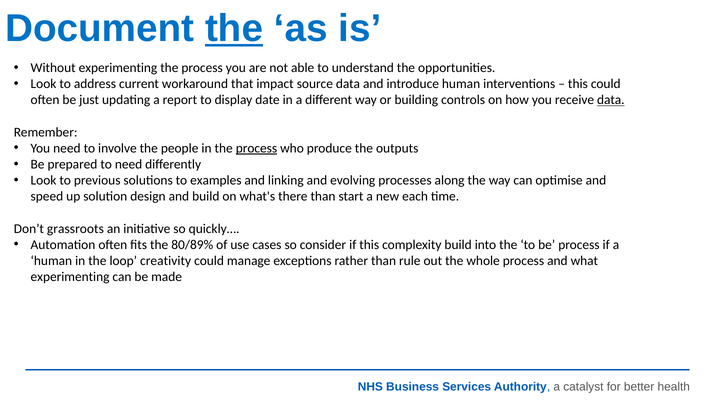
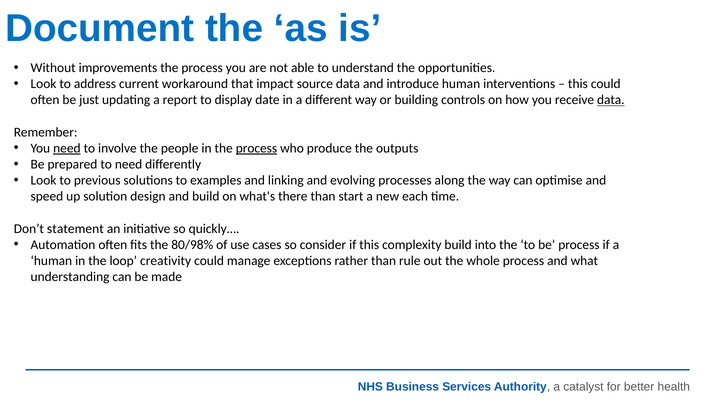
the at (234, 29) underline: present -> none
Without experimenting: experimenting -> improvements
need at (67, 148) underline: none -> present
grassroots: grassroots -> statement
80/89%: 80/89% -> 80/98%
experimenting at (70, 277): experimenting -> understanding
